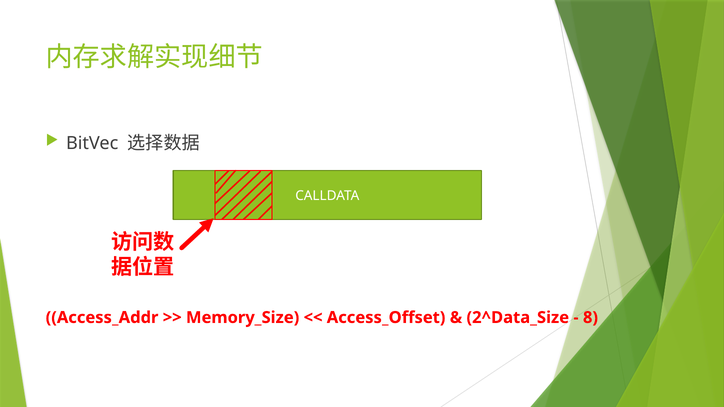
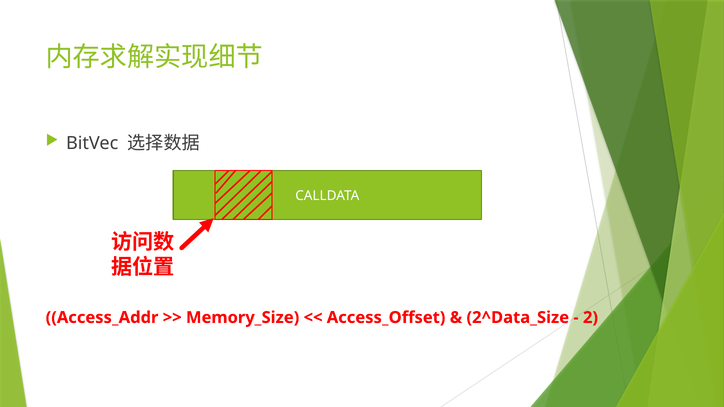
8: 8 -> 2
